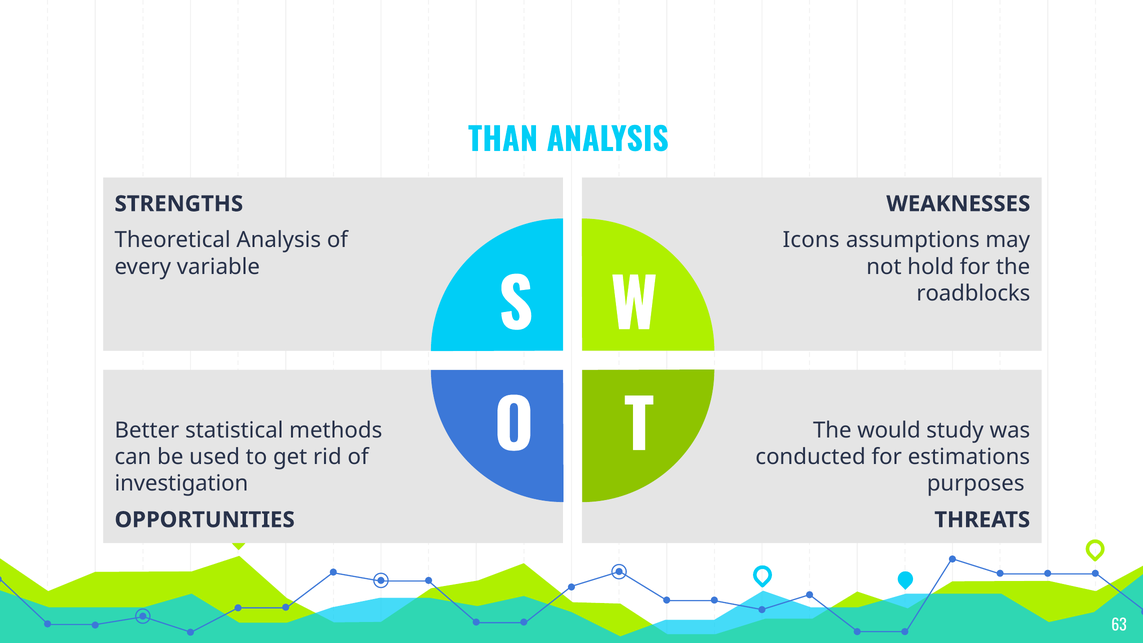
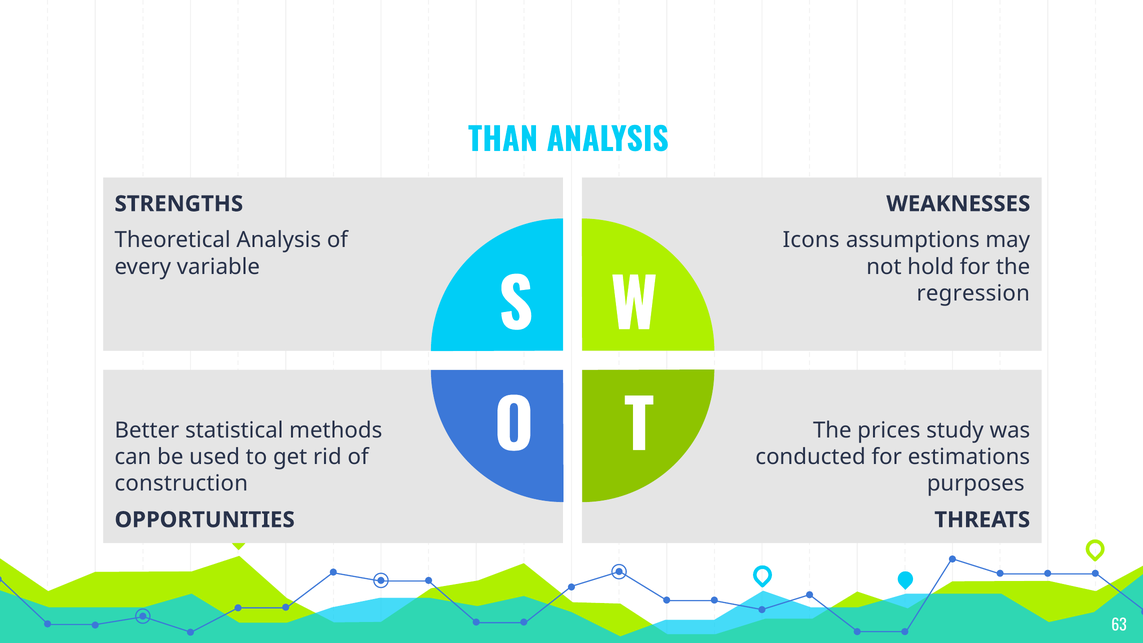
roadblocks: roadblocks -> regression
would: would -> prices
investigation: investigation -> construction
